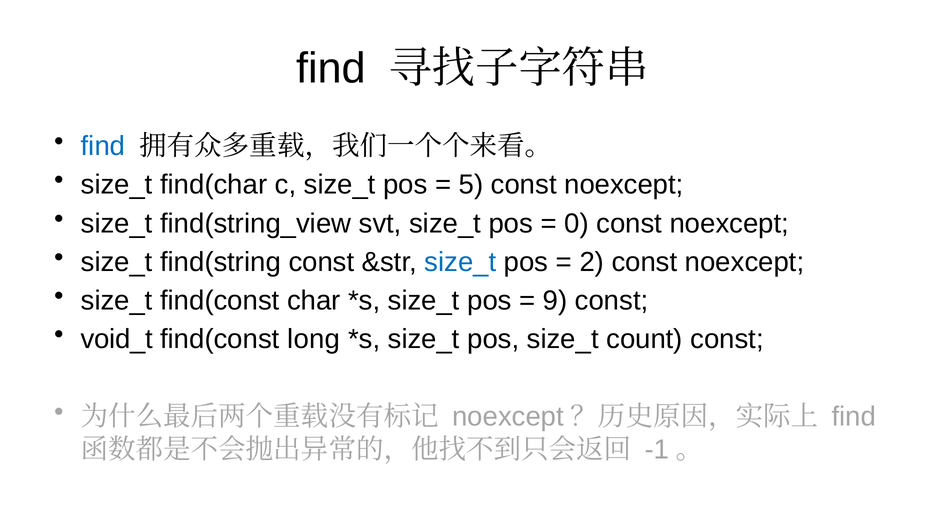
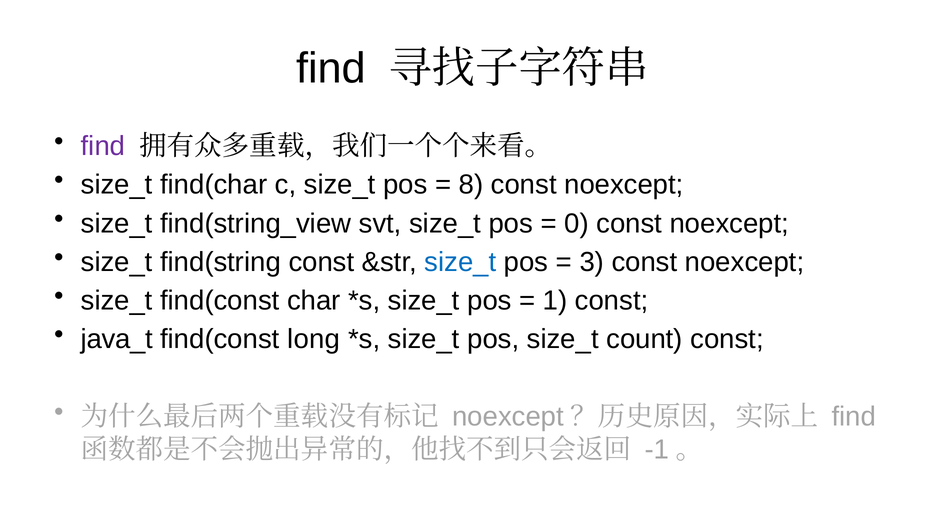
find at (103, 146) colour: blue -> purple
5: 5 -> 8
2: 2 -> 3
9: 9 -> 1
void_t: void_t -> java_t
